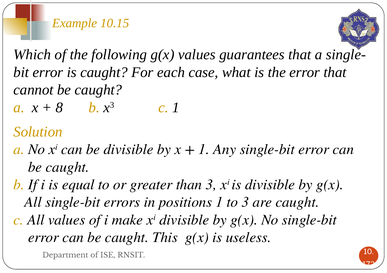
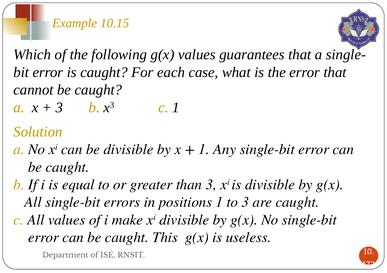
8 at (59, 108): 8 -> 3
